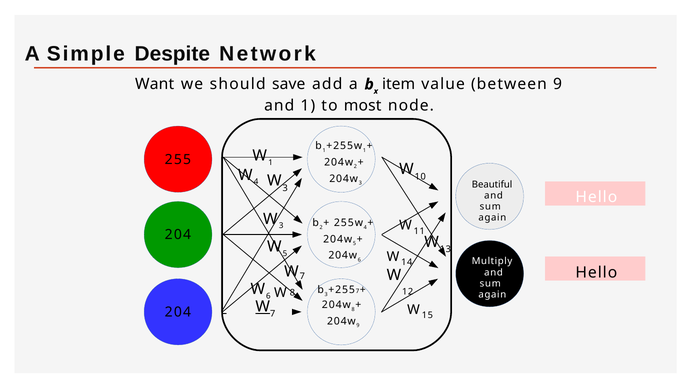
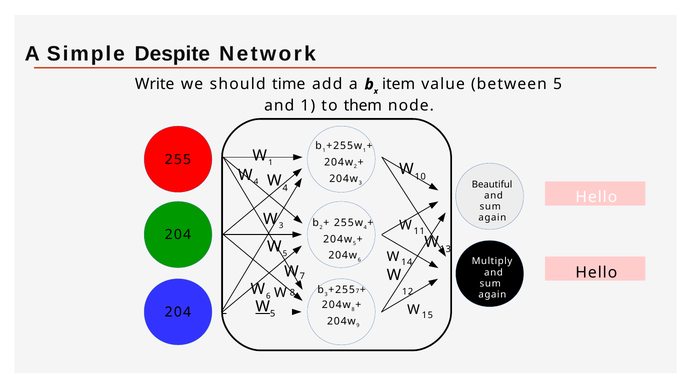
Want: Want -> Write
save: save -> time
between 9: 9 -> 5
most: most -> them
3 at (285, 188): 3 -> 4
7 at (273, 314): 7 -> 5
